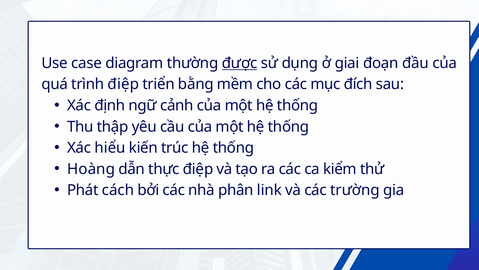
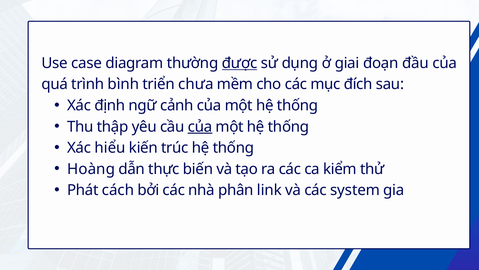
trình điệp: điệp -> bình
bằng: bằng -> chưa
của at (200, 126) underline: none -> present
thực điệp: điệp -> biến
trường: trường -> system
